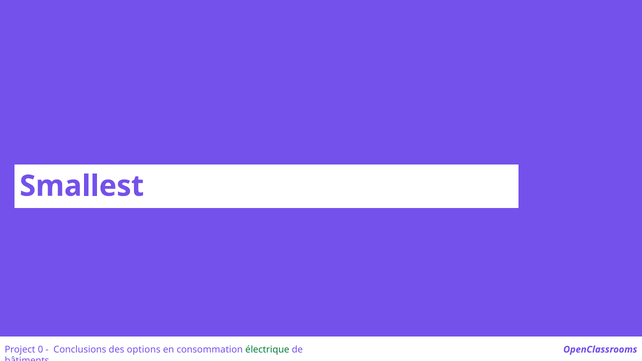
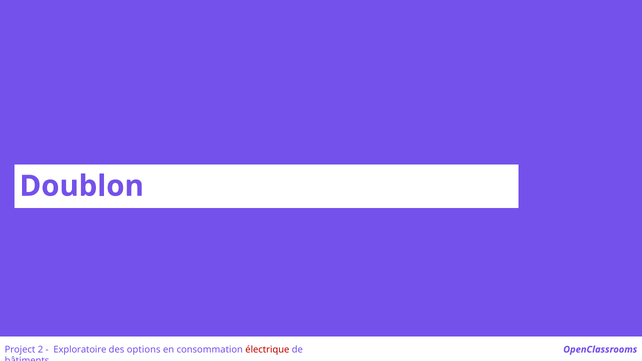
Smallest: Smallest -> Doublon
0: 0 -> 2
Conclusions: Conclusions -> Exploratoire
électrique colour: green -> red
